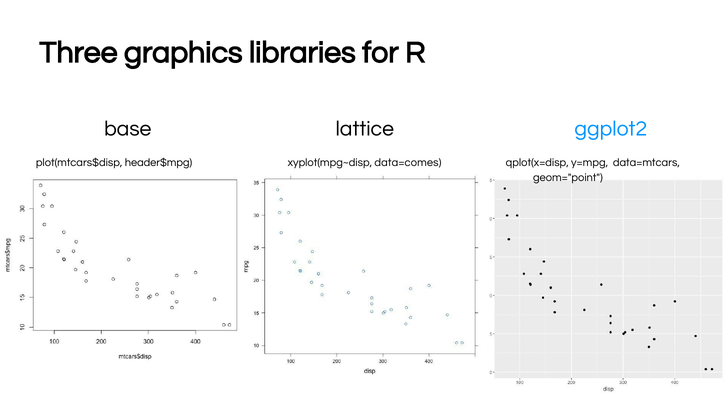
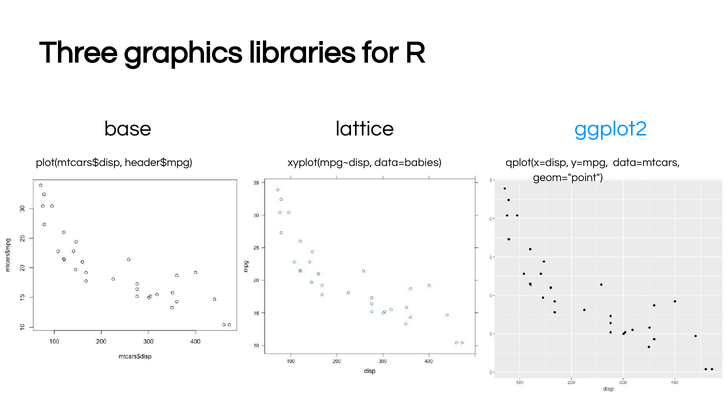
data=comes: data=comes -> data=babies
